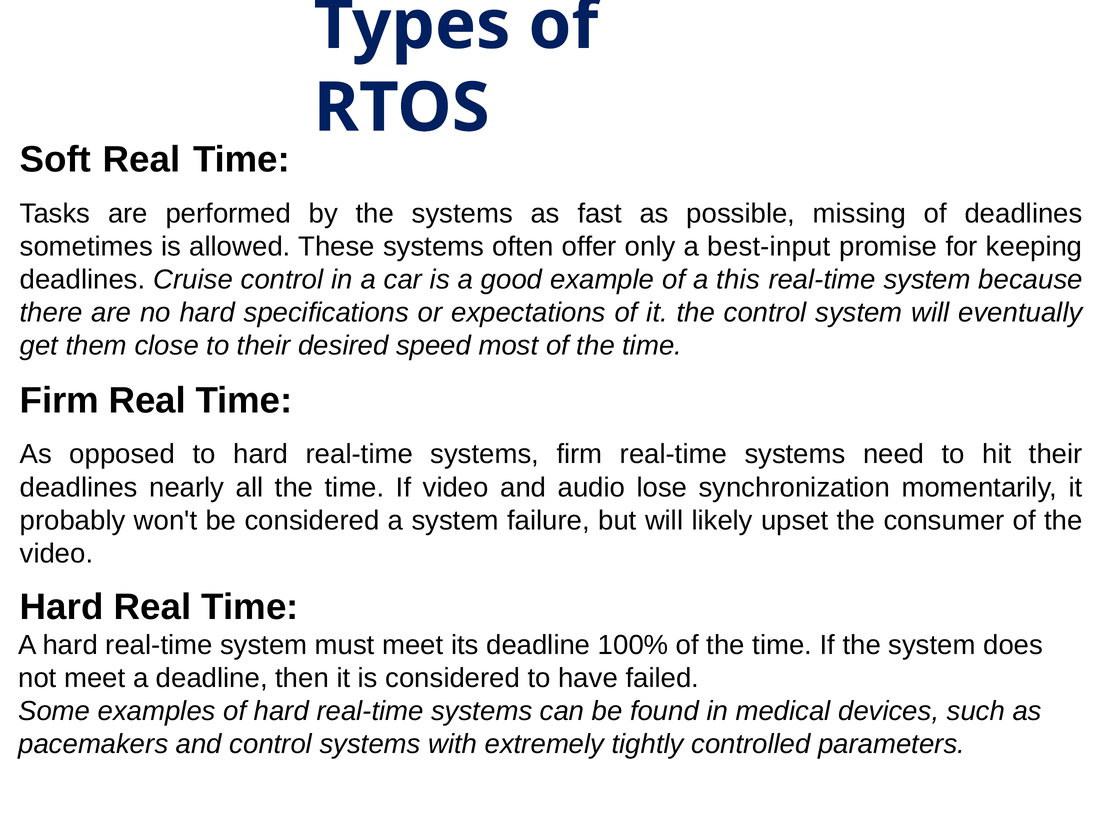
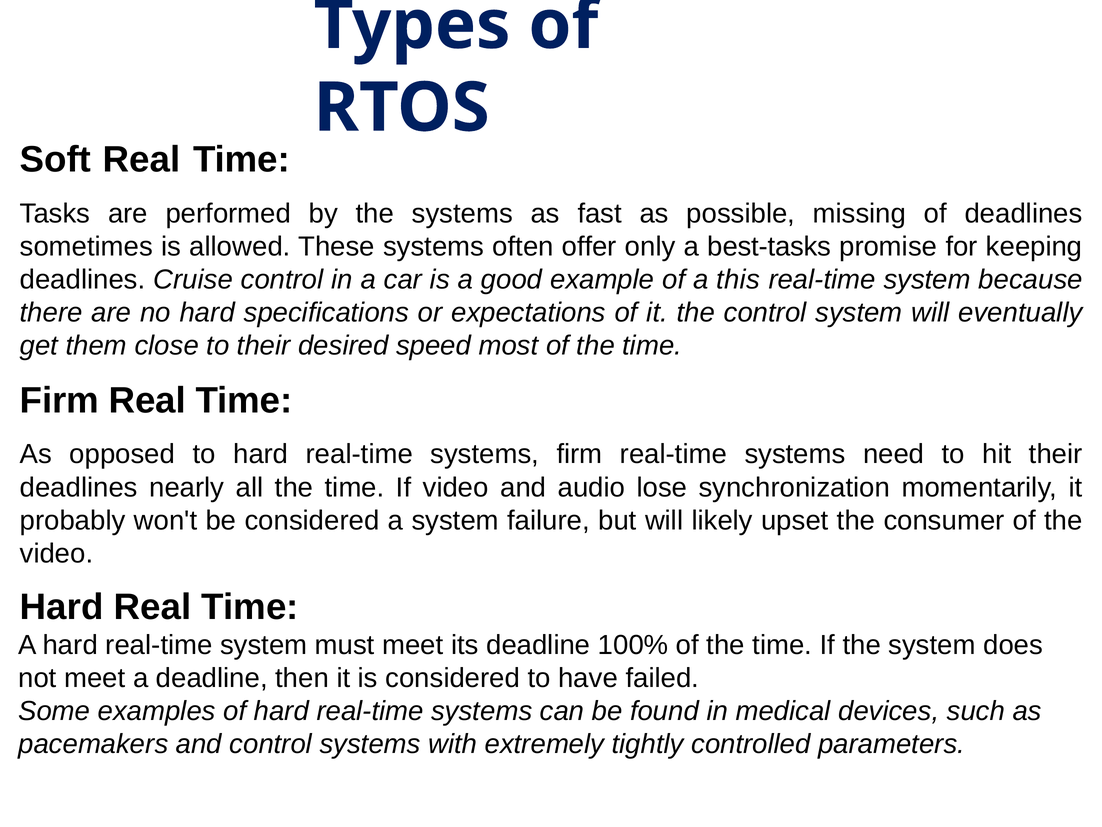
best-input: best-input -> best-tasks
